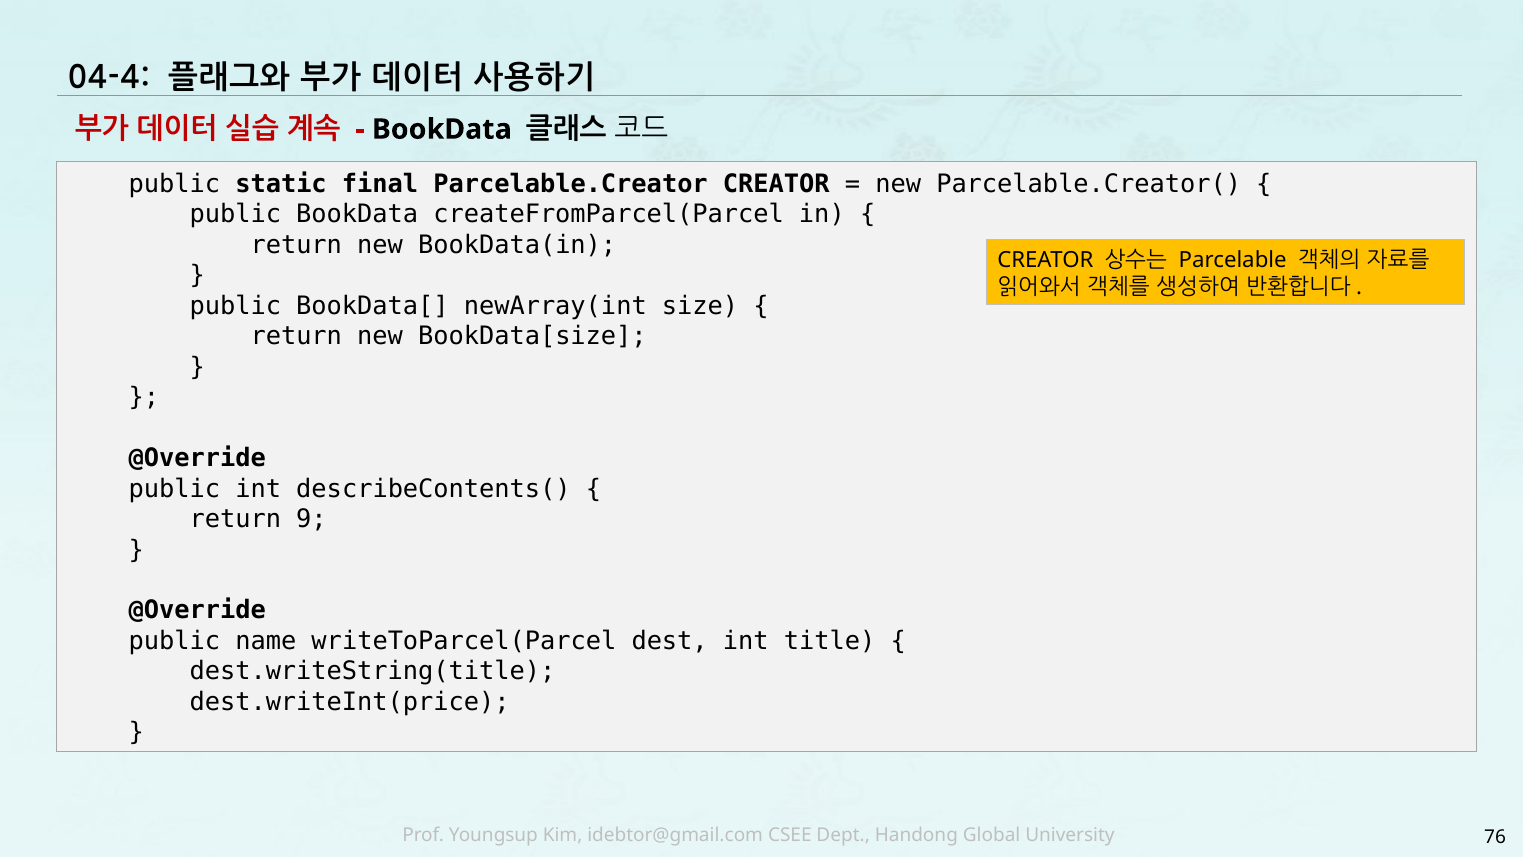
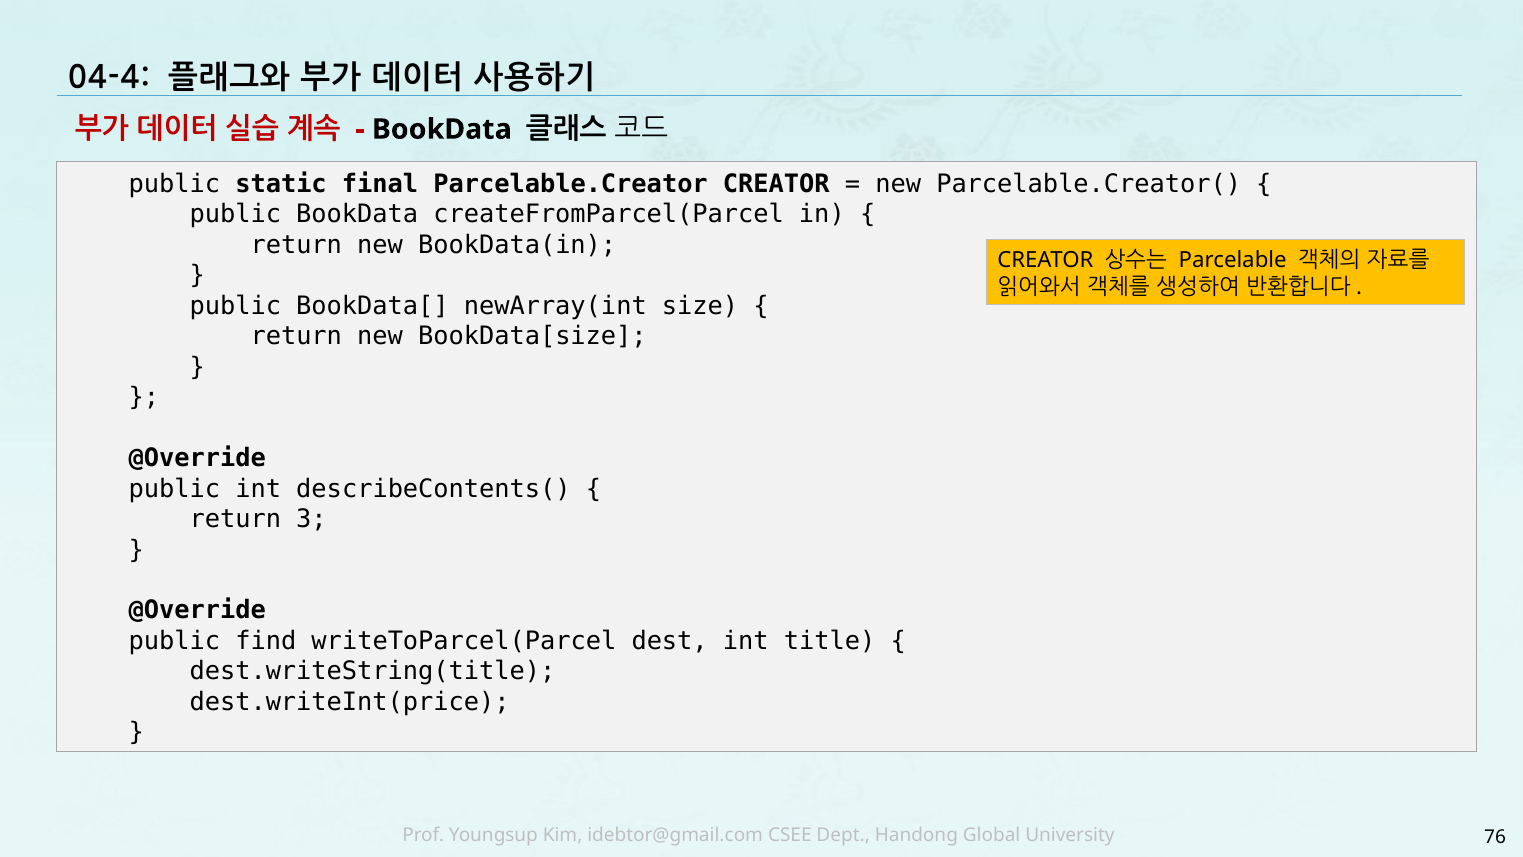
9: 9 -> 3
name: name -> find
